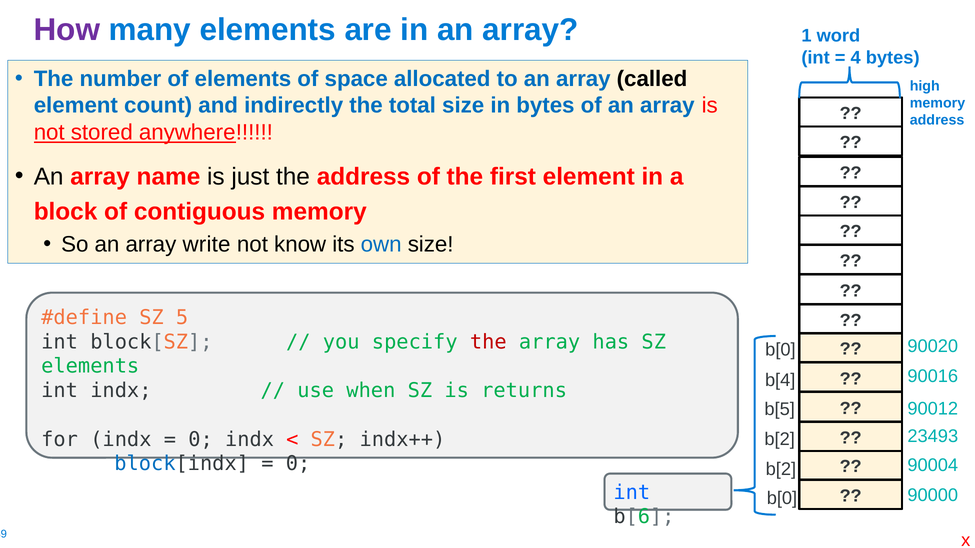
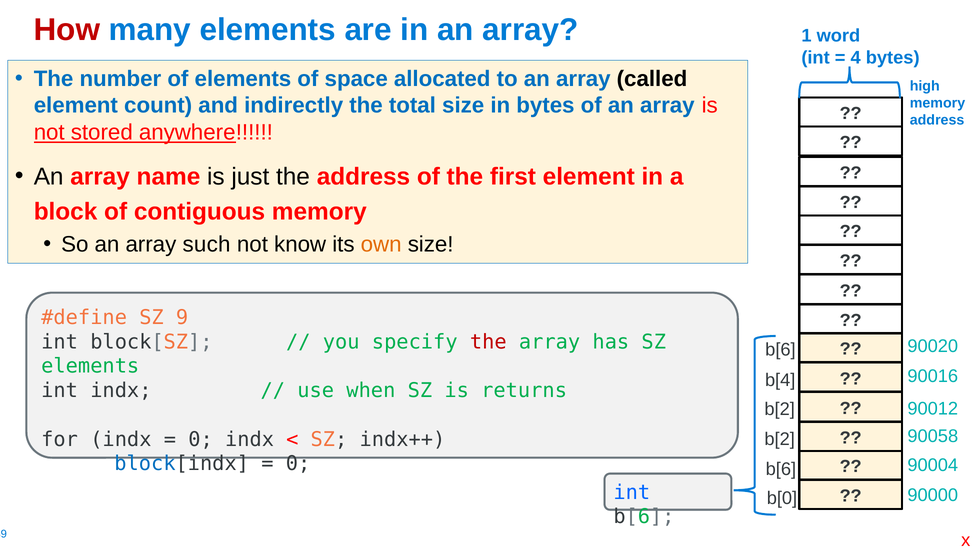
How colour: purple -> red
write: write -> such
own colour: blue -> orange
5: 5 -> 9
b[0 at (780, 350): b[0 -> b[6
b[5 at (780, 410): b[5 -> b[2
23493: 23493 -> 90058
b[2 at (781, 470): b[2 -> b[6
